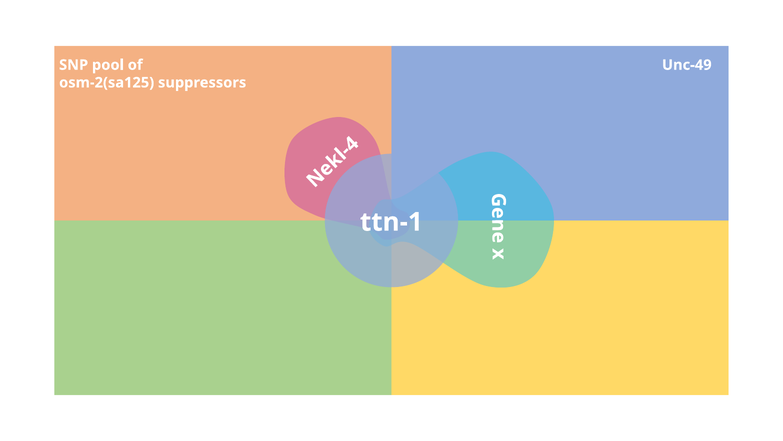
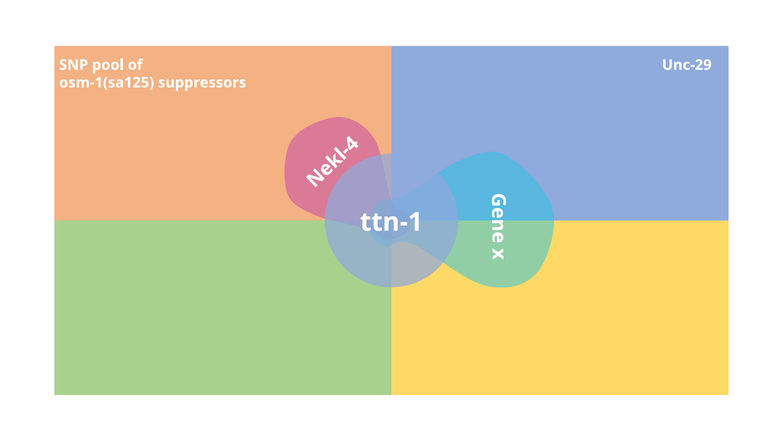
Unc-49: Unc-49 -> Unc-29
osm-2(sa125: osm-2(sa125 -> osm-1(sa125
